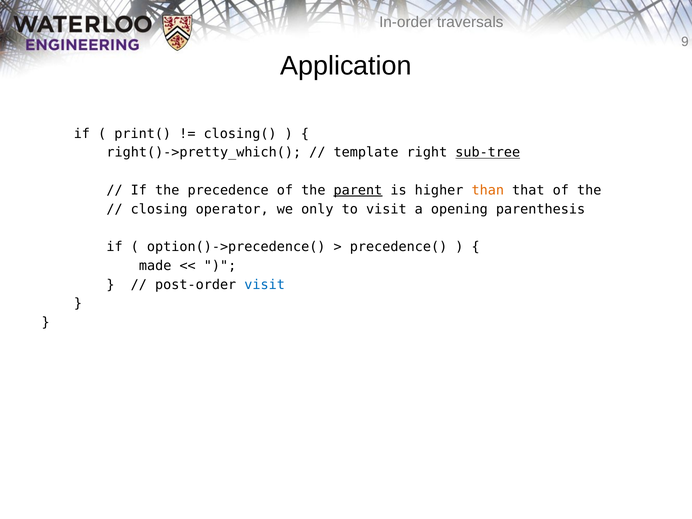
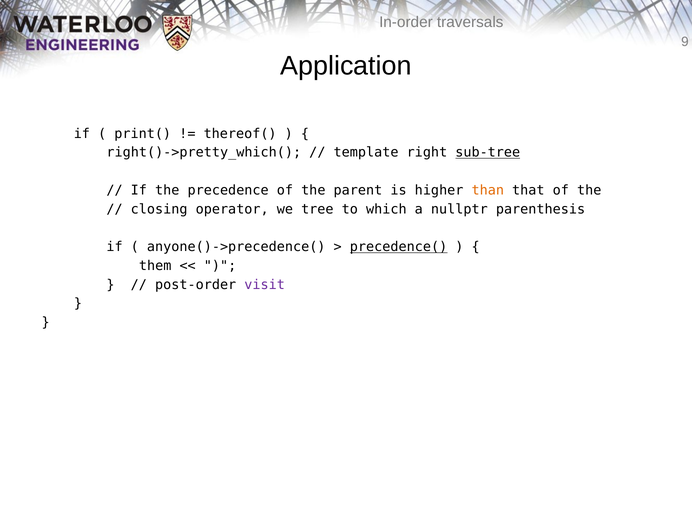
closing(: closing( -> thereof(
parent underline: present -> none
only: only -> tree
to visit: visit -> which
opening: opening -> nullptr
option()->precedence(: option()->precedence( -> anyone()->precedence(
precedence( underline: none -> present
made: made -> them
visit at (265, 285) colour: blue -> purple
